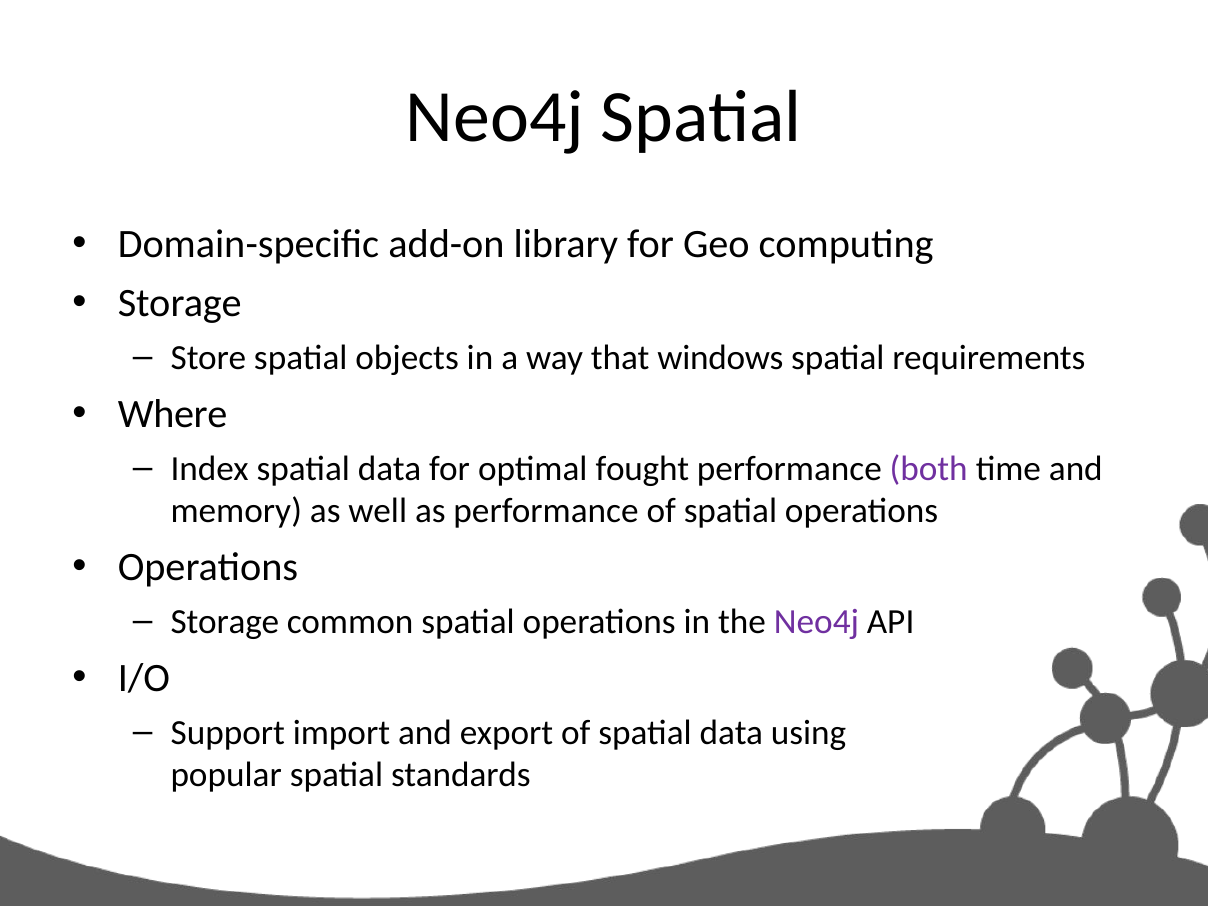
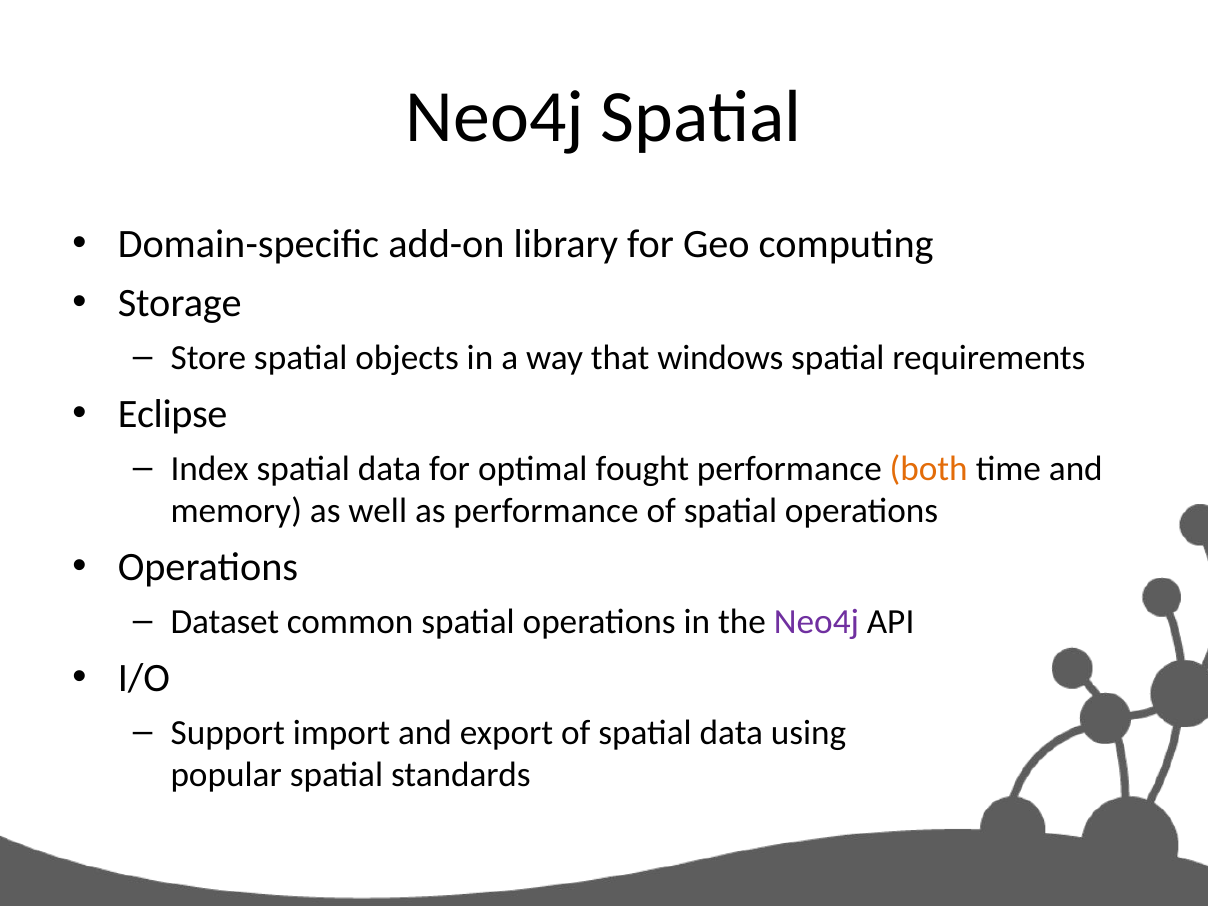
Where: Where -> Eclipse
both colour: purple -> orange
Storage at (225, 622): Storage -> Dataset
